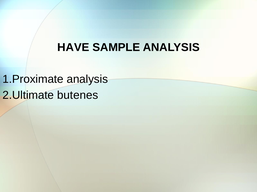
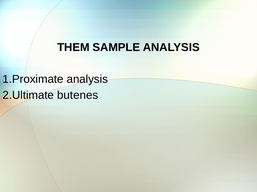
HAVE: HAVE -> THEM
